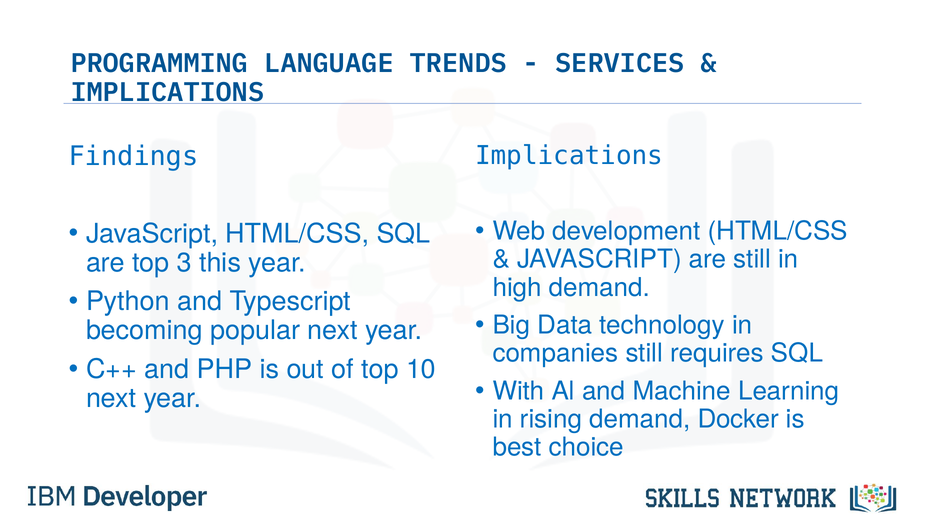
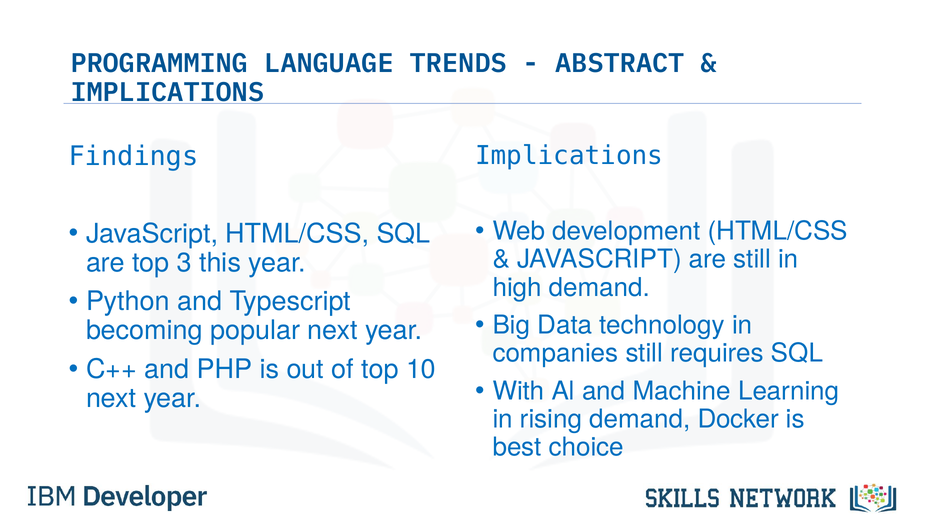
SERVICES: SERVICES -> ABSTRACT
